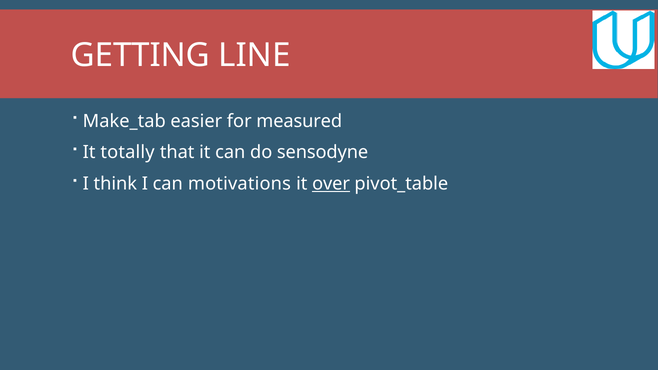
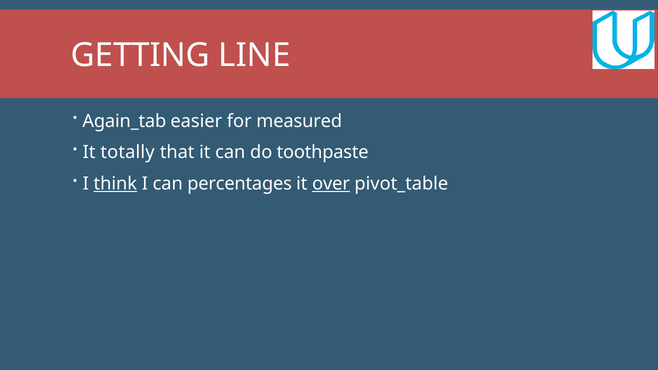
Make_tab: Make_tab -> Again_tab
sensodyne: sensodyne -> toothpaste
think underline: none -> present
motivations: motivations -> percentages
